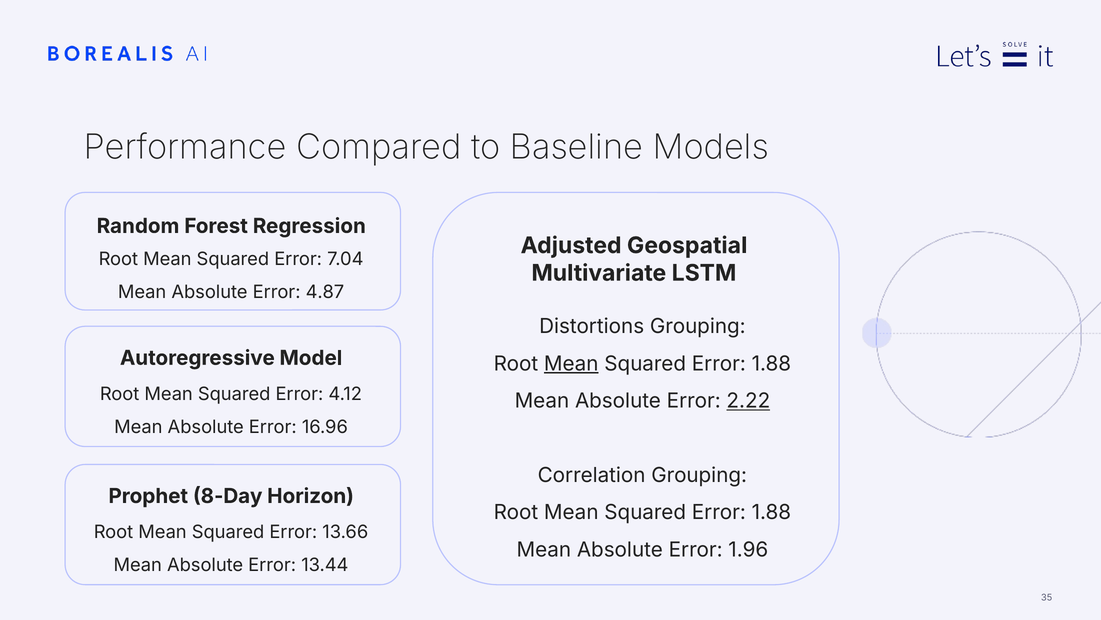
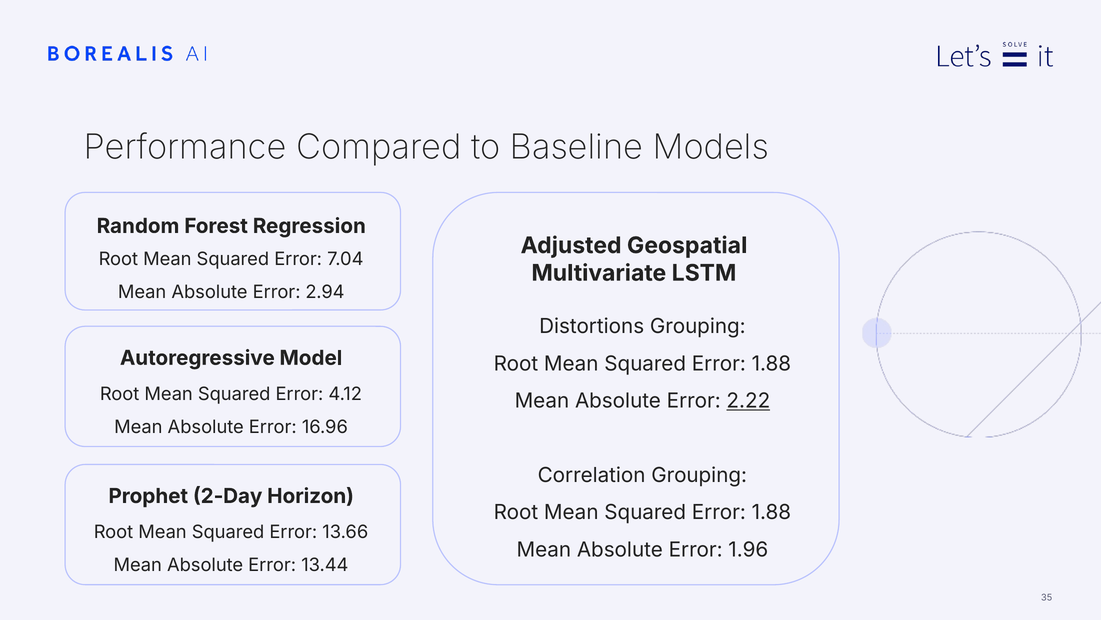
4.87: 4.87 -> 2.94
Mean at (571, 363) underline: present -> none
8-Day: 8-Day -> 2-Day
